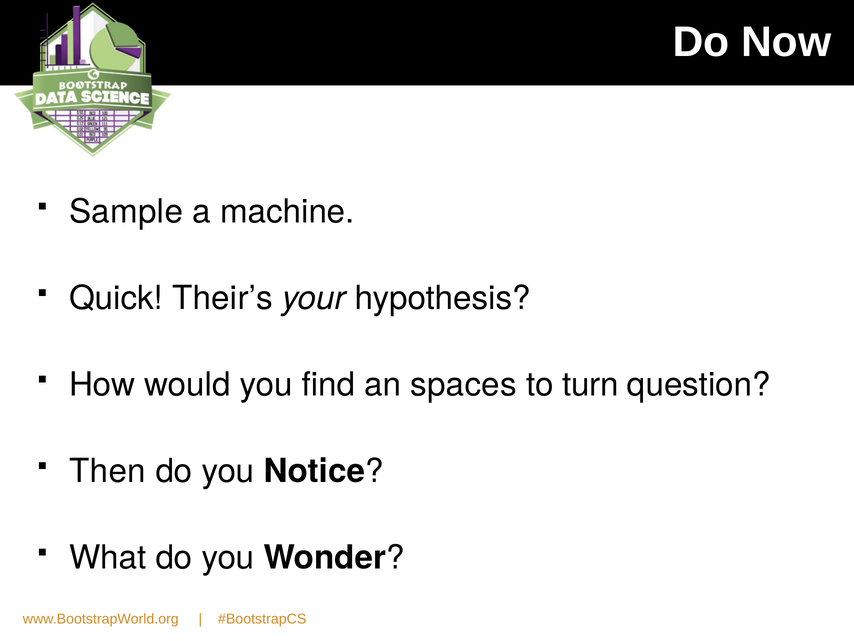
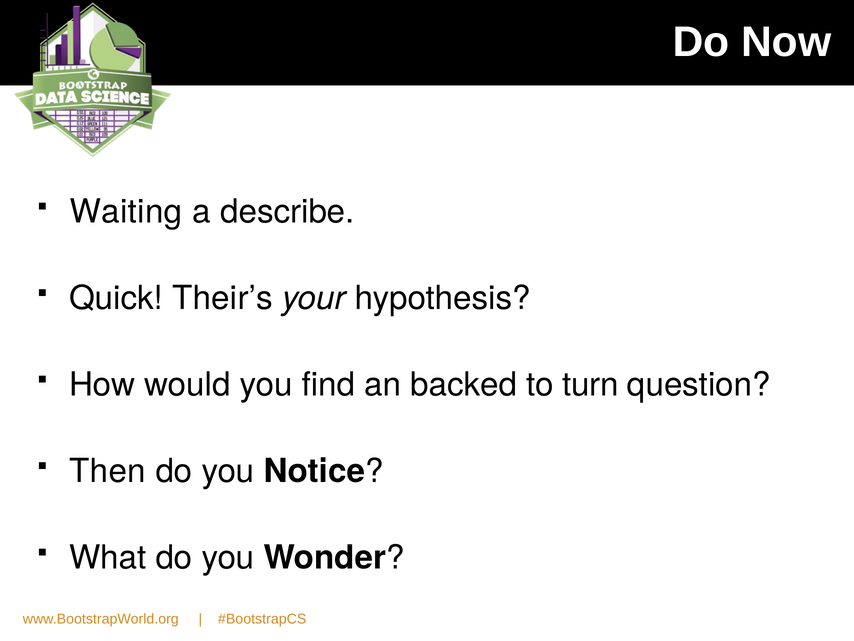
Sample: Sample -> Waiting
machine: machine -> describe
spaces: spaces -> backed
